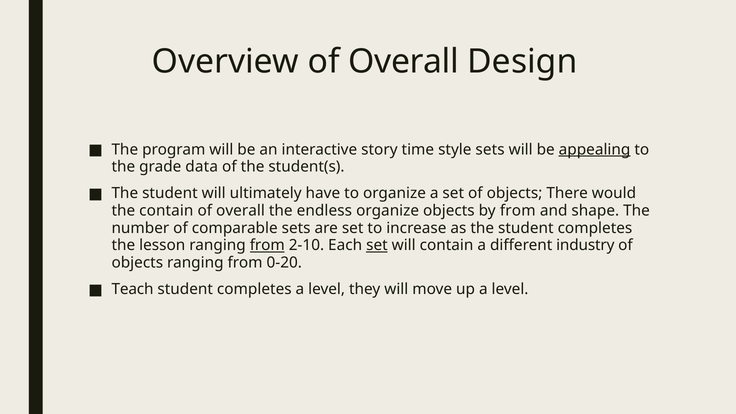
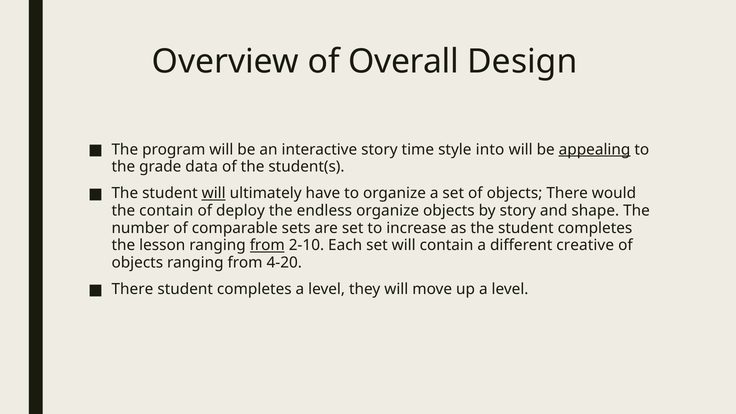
style sets: sets -> into
will at (214, 193) underline: none -> present
overall at (240, 211): overall -> deploy
by from: from -> story
set at (377, 245) underline: present -> none
industry: industry -> creative
0-20: 0-20 -> 4-20
Teach at (133, 289): Teach -> There
